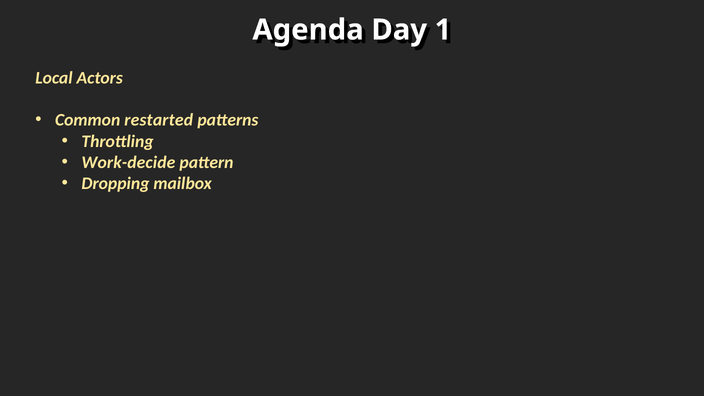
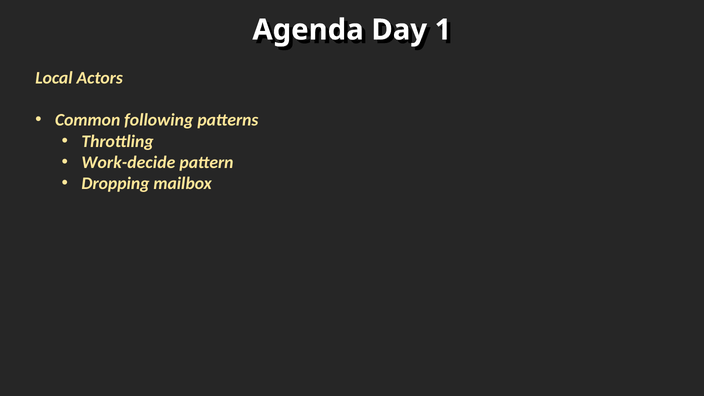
restarted: restarted -> following
